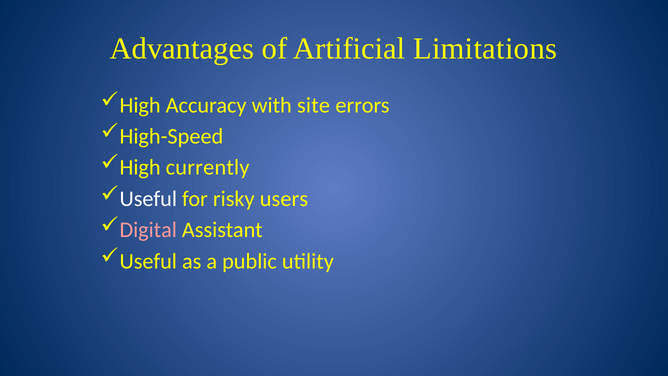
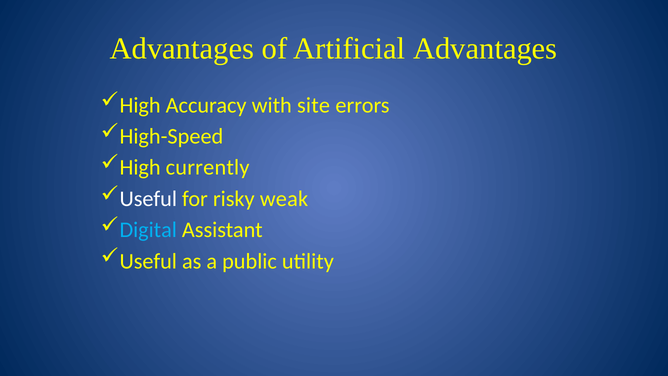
Artificial Limitations: Limitations -> Advantages
users: users -> weak
Digital colour: pink -> light blue
